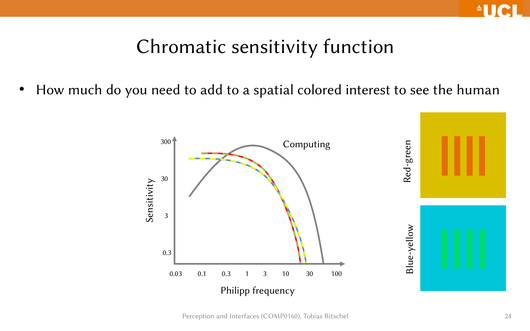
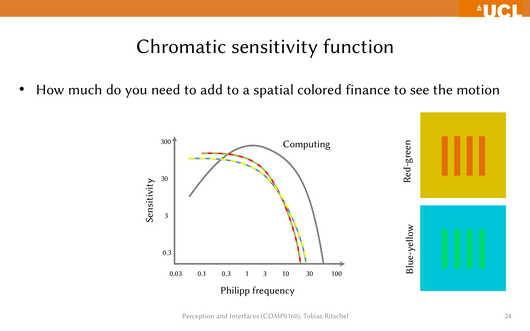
interest: interest -> finance
human: human -> motion
